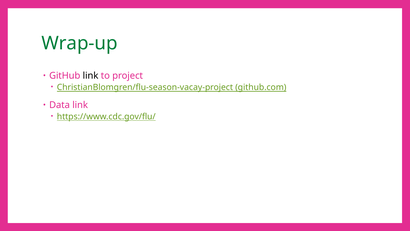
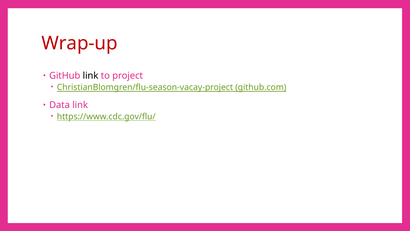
Wrap-up colour: green -> red
